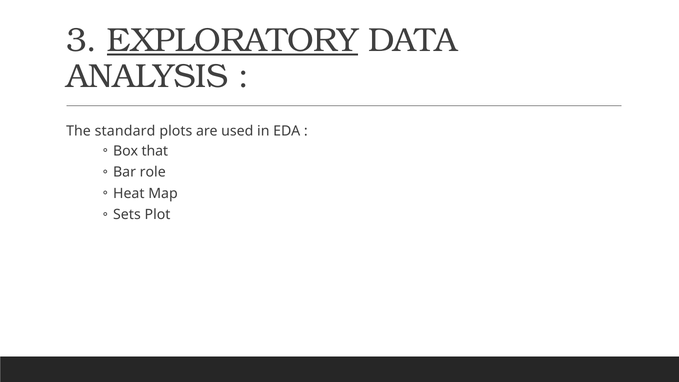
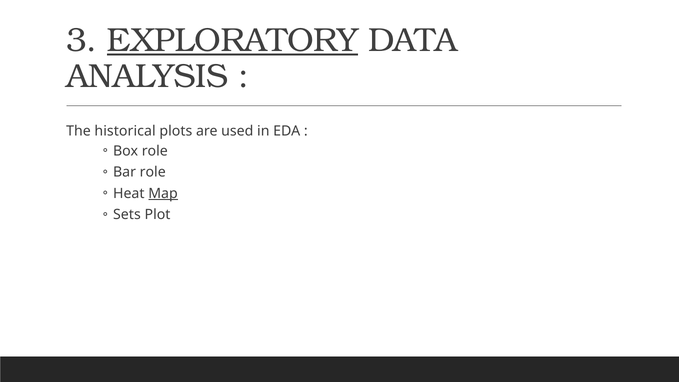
standard: standard -> historical
Box that: that -> role
Map underline: none -> present
